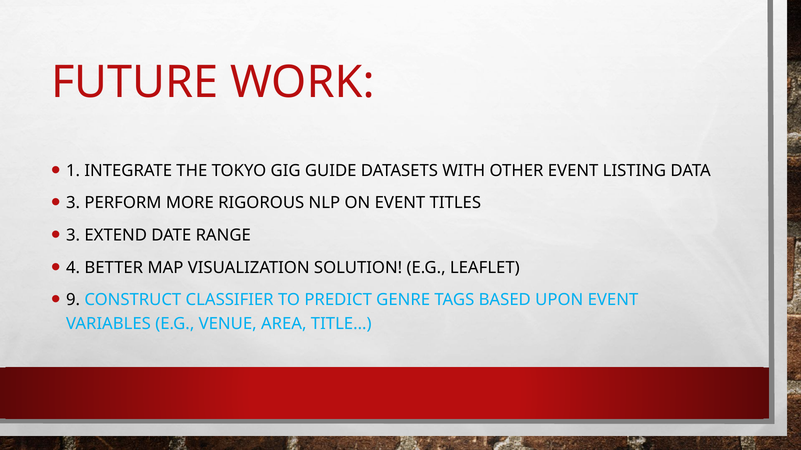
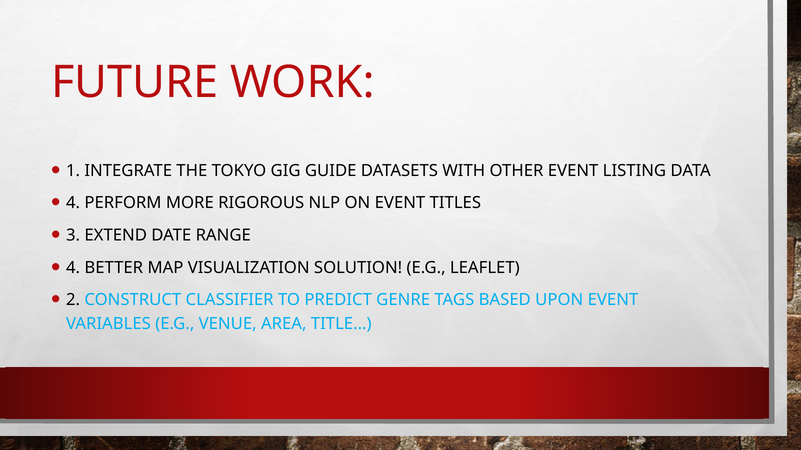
3 at (73, 203): 3 -> 4
9: 9 -> 2
